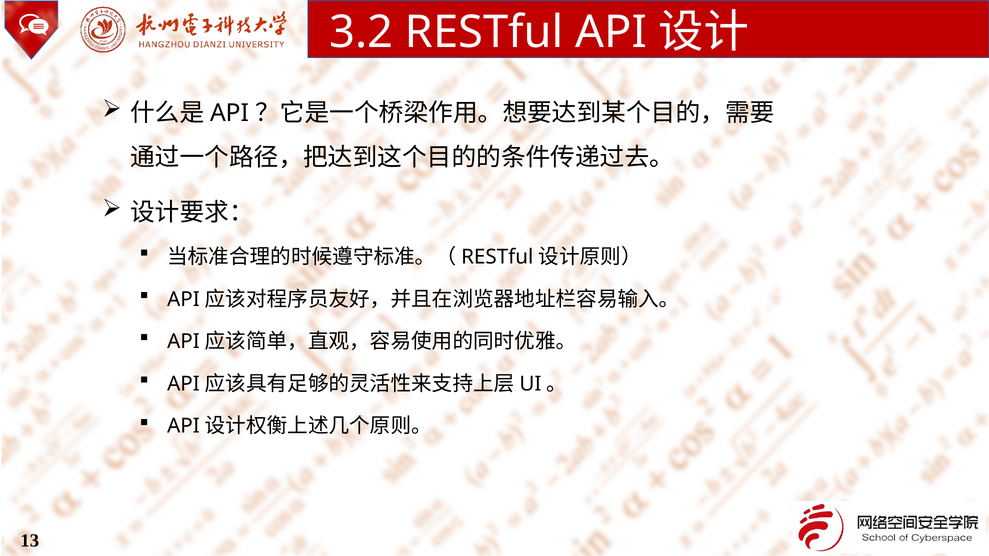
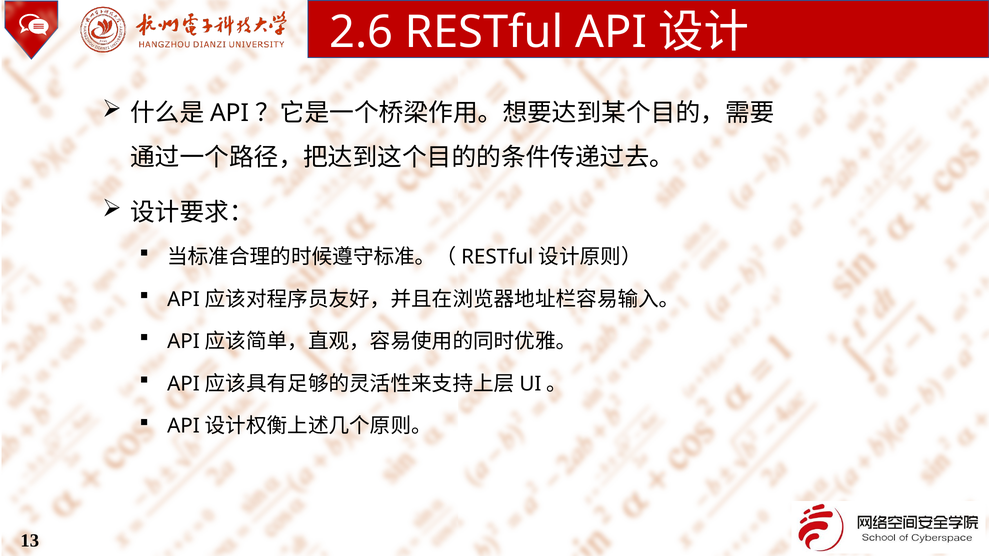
3.2: 3.2 -> 2.6
